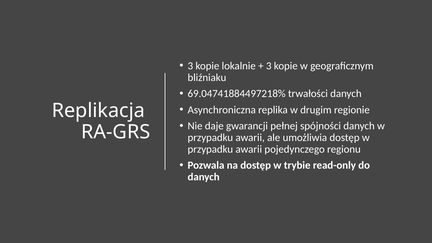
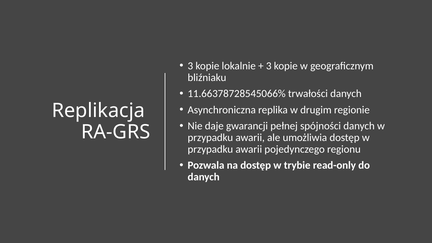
69.04741884497218%: 69.04741884497218% -> 11.66378728545066%
